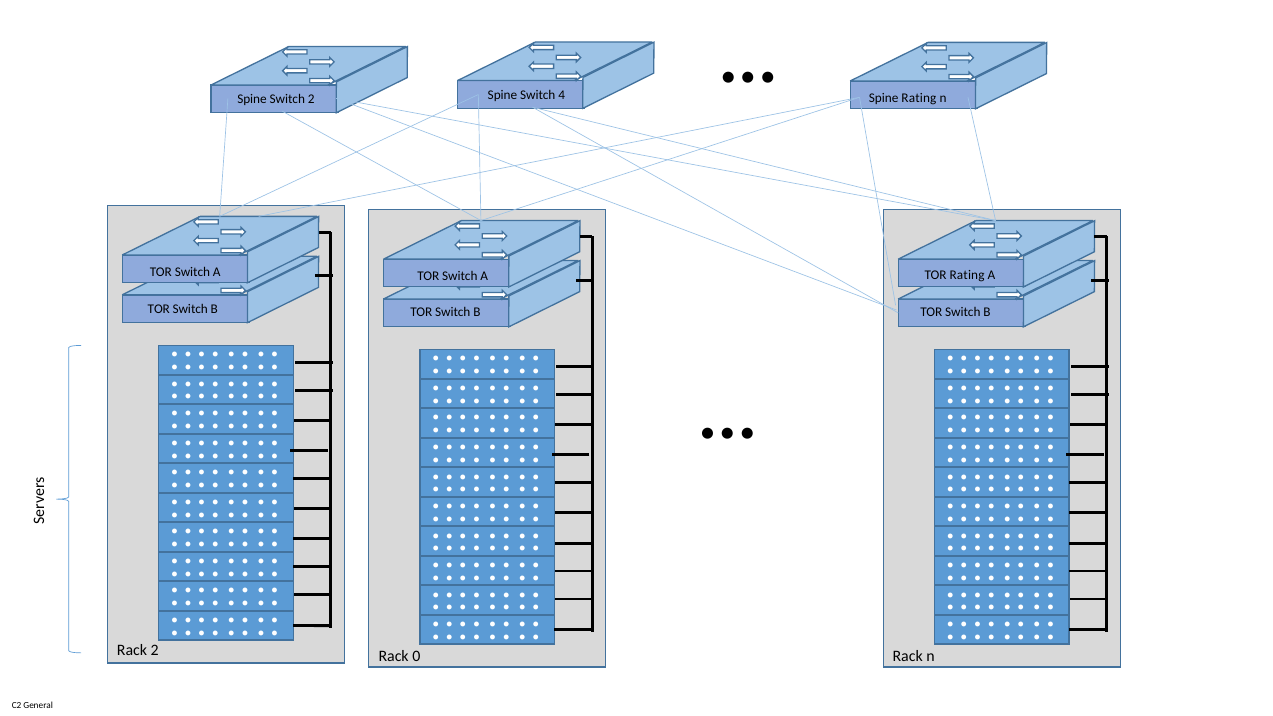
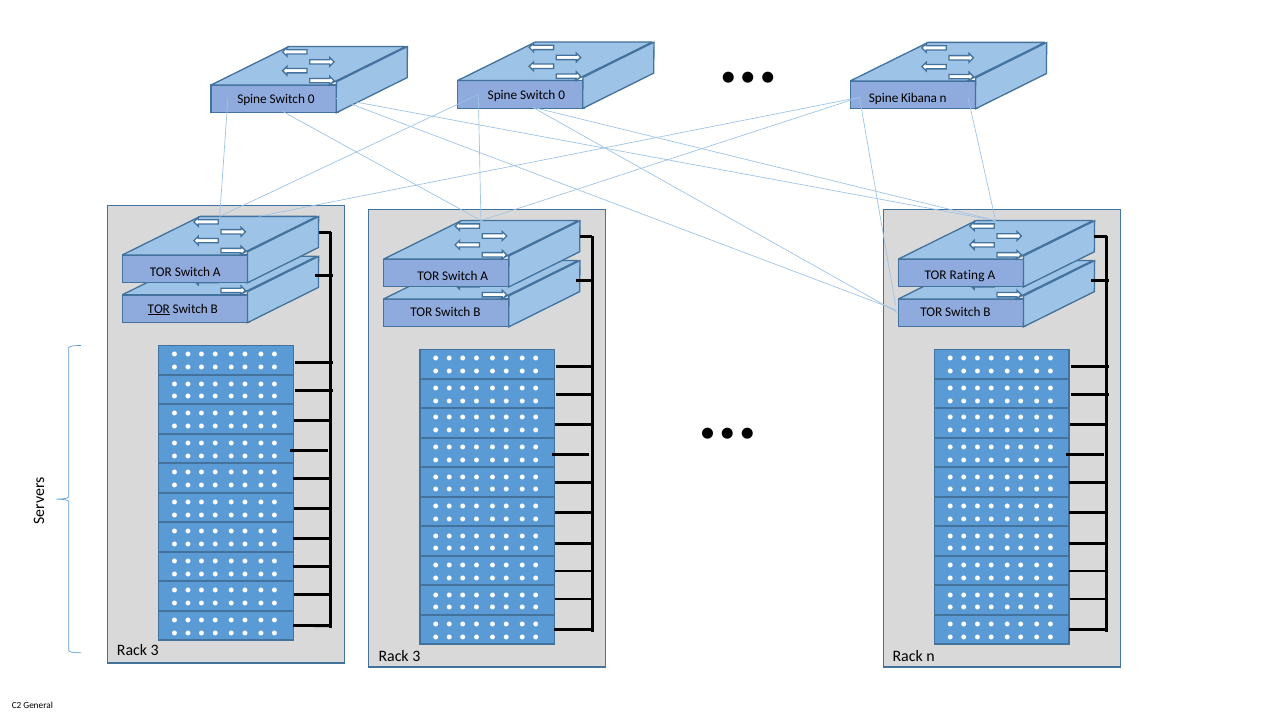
2 at (311, 99): 2 -> 0
4 at (562, 95): 4 -> 0
Spine Rating: Rating -> Kibana
TOR at (159, 309) underline: none -> present
2 at (155, 650): 2 -> 3
0 at (416, 656): 0 -> 3
